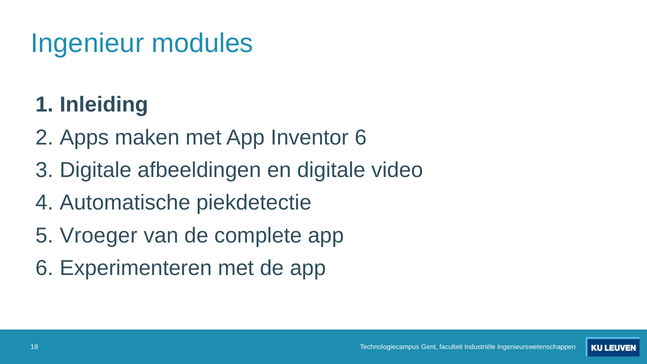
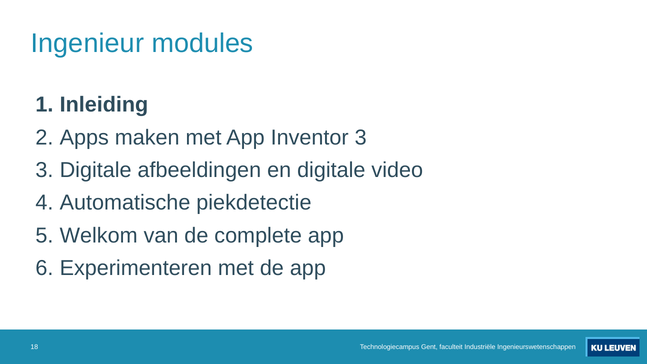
Inventor 6: 6 -> 3
Vroeger: Vroeger -> Welkom
